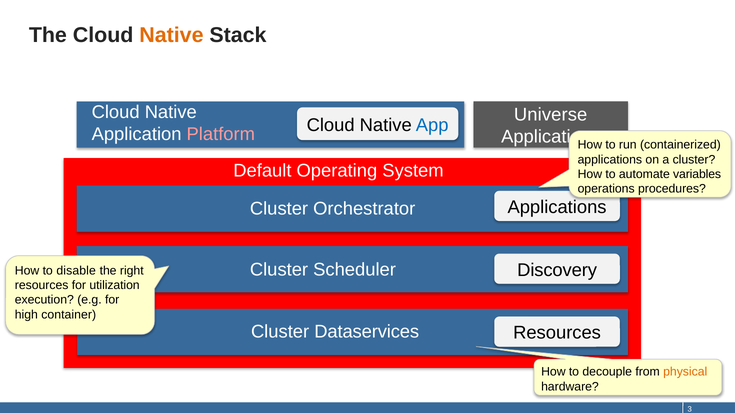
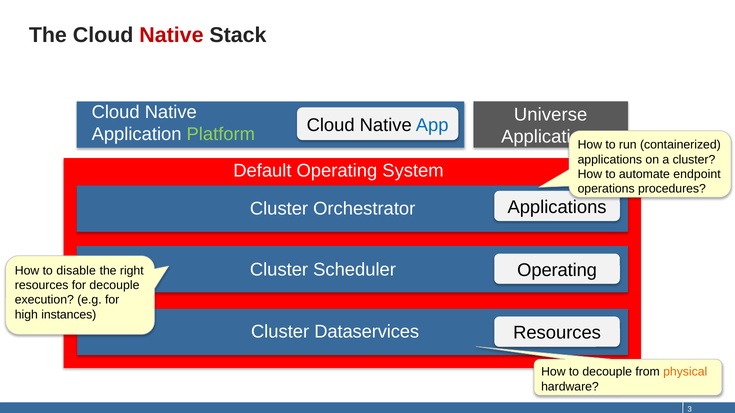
Native at (171, 35) colour: orange -> red
Platform colour: pink -> light green
variables: variables -> endpoint
Discovery at (557, 270): Discovery -> Operating
for utilization: utilization -> decouple
container: container -> instances
